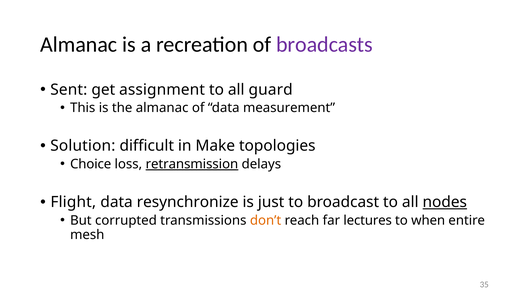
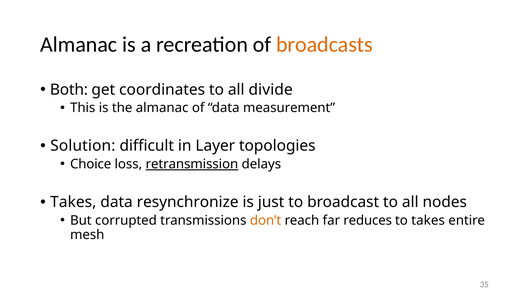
broadcasts colour: purple -> orange
Sent: Sent -> Both
assignment: assignment -> coordinates
guard: guard -> divide
Make: Make -> Layer
Flight at (73, 202): Flight -> Takes
nodes underline: present -> none
lectures: lectures -> reduces
to when: when -> takes
